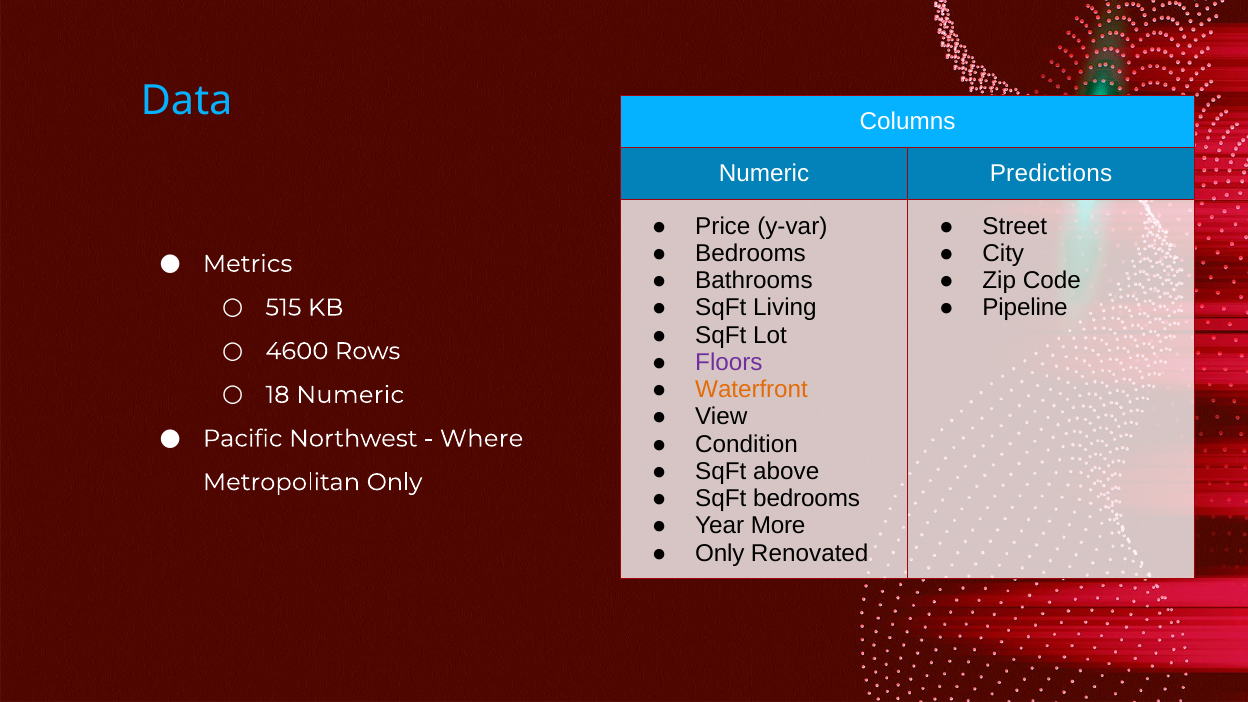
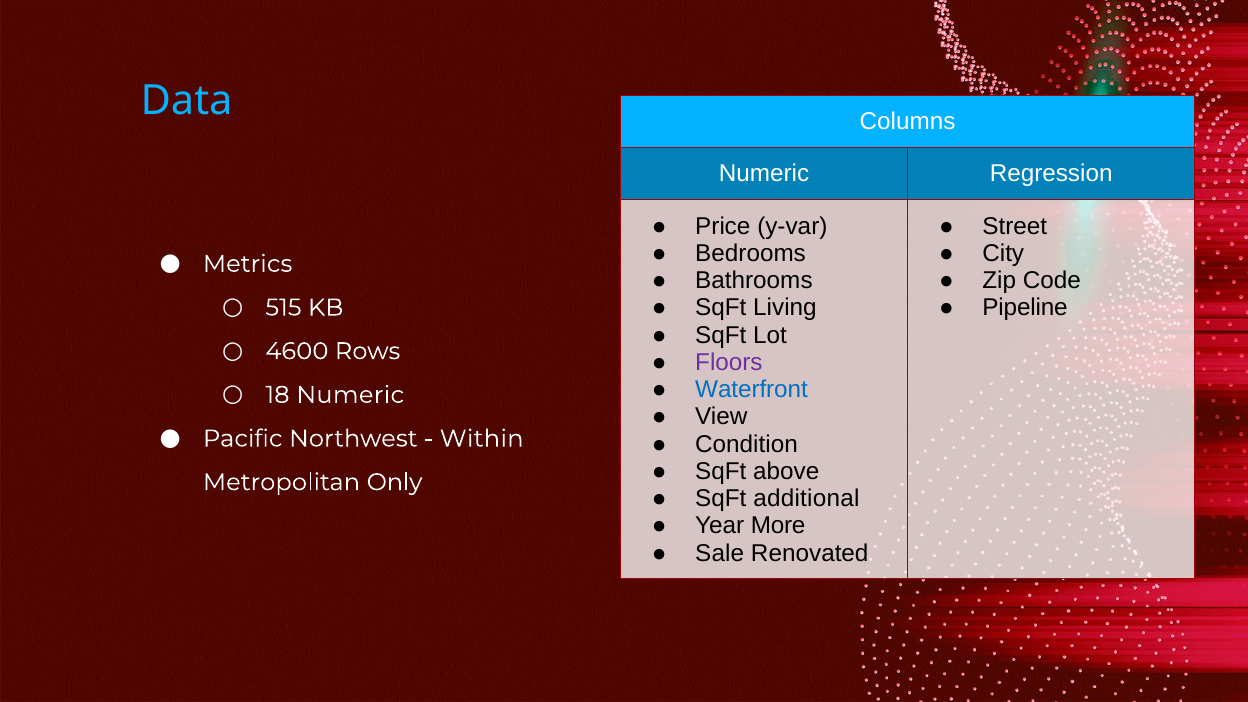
Predictions: Predictions -> Regression
Waterfront colour: orange -> blue
Where: Where -> Within
SqFt bedrooms: bedrooms -> additional
Only at (720, 553): Only -> Sale
